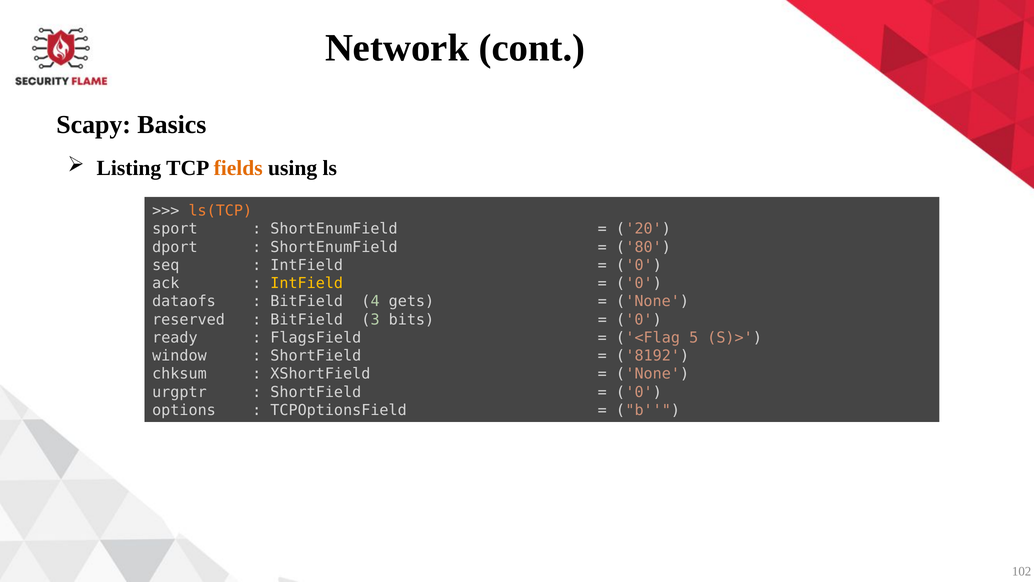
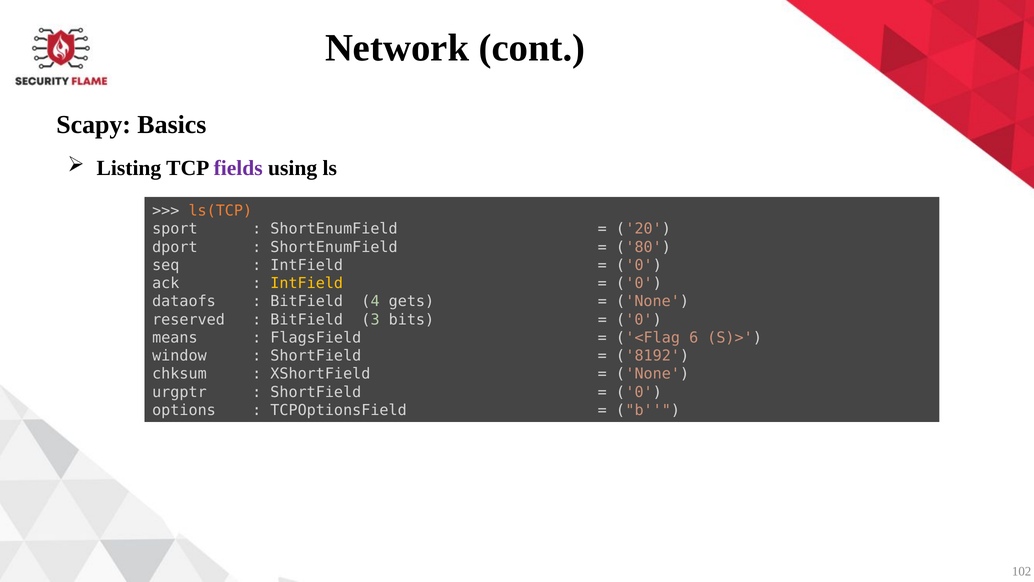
fields colour: orange -> purple
ready: ready -> means
5: 5 -> 6
